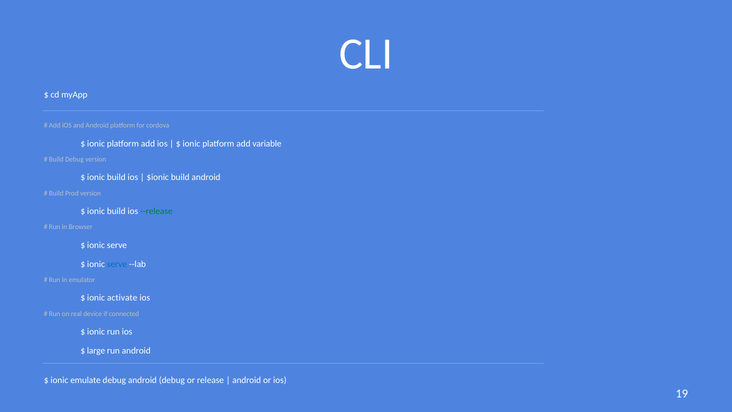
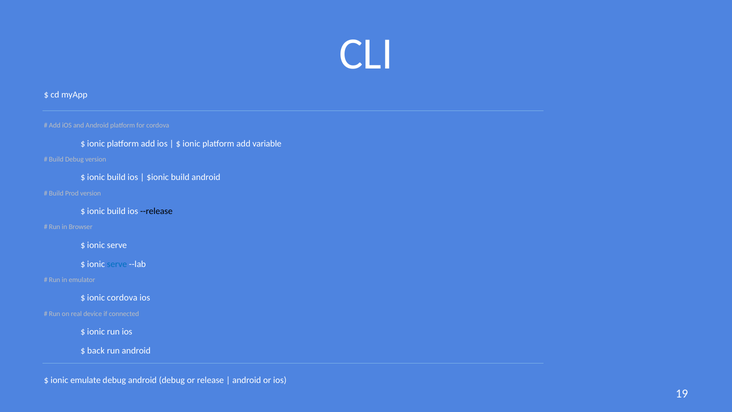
--release colour: green -> black
ionic activate: activate -> cordova
large: large -> back
